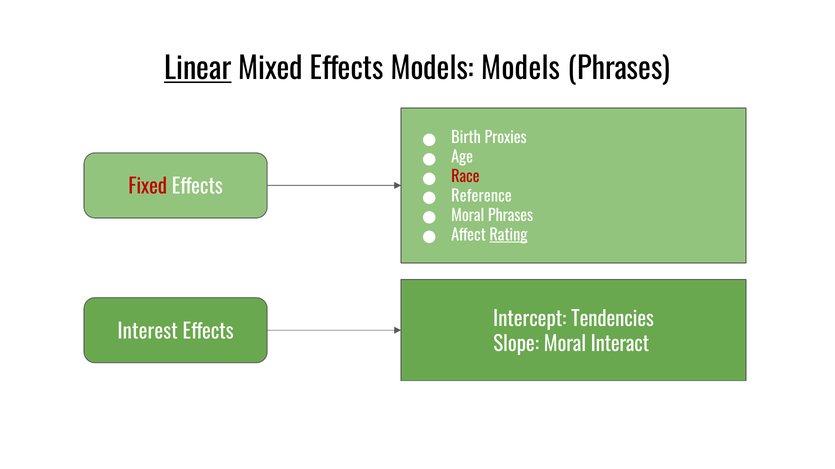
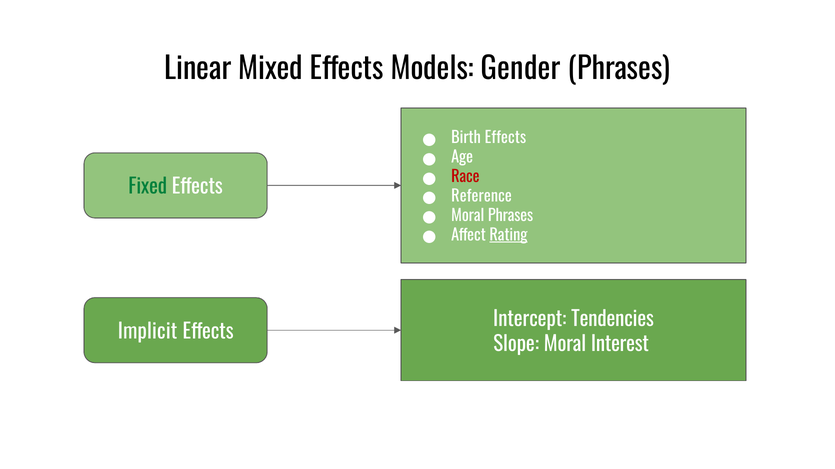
Linear underline: present -> none
Models Models: Models -> Gender
Birth Proxies: Proxies -> Effects
Fixed colour: red -> green
Interest: Interest -> Implicit
Interact: Interact -> Interest
